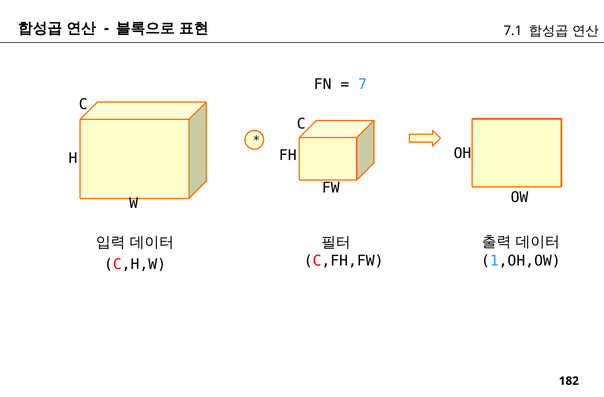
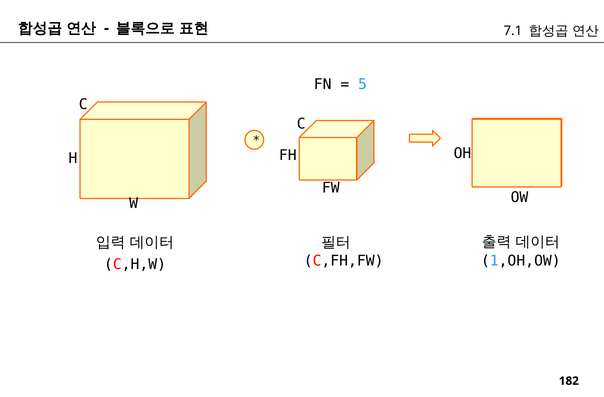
7: 7 -> 5
